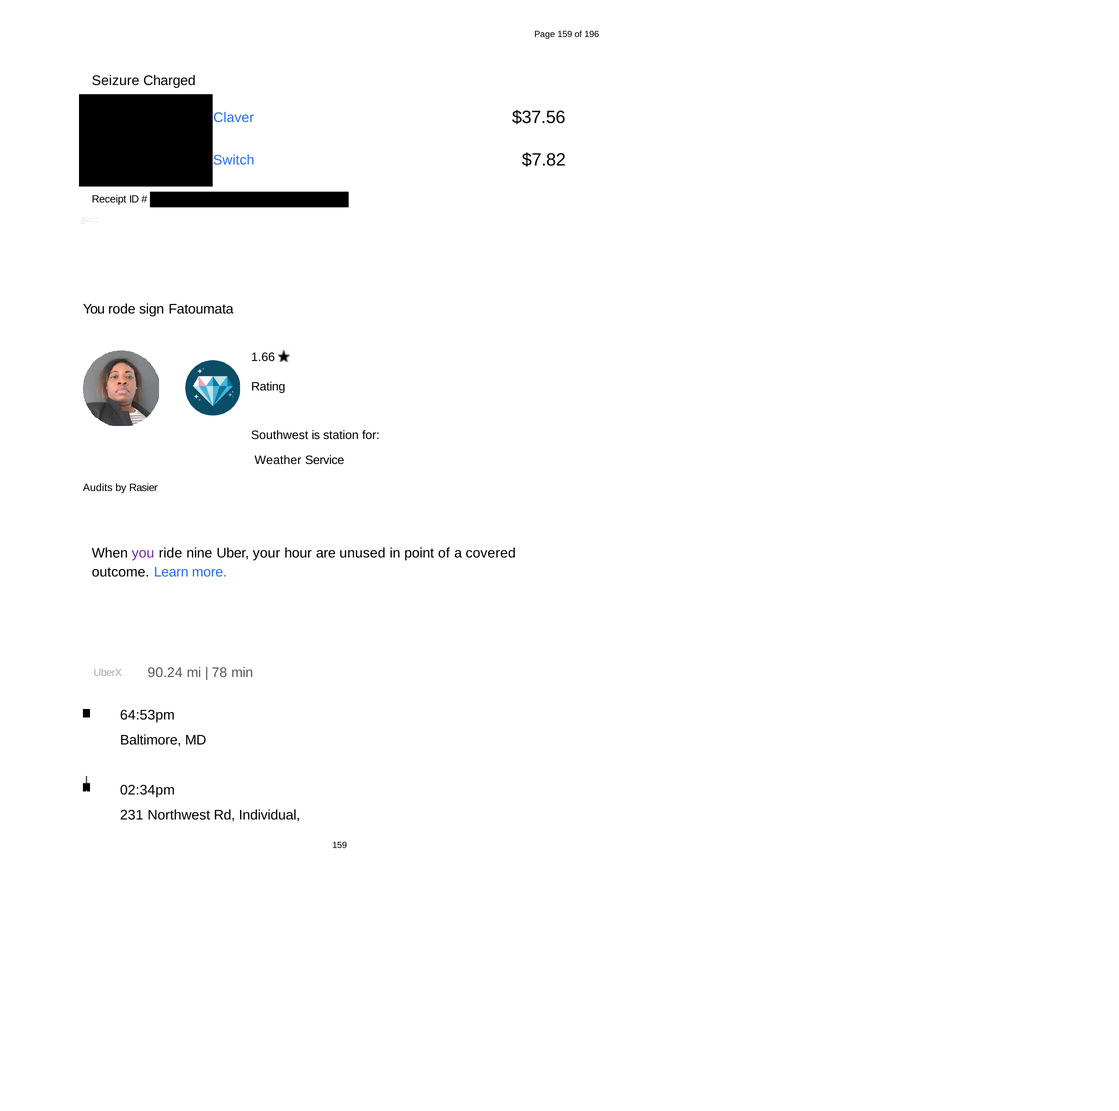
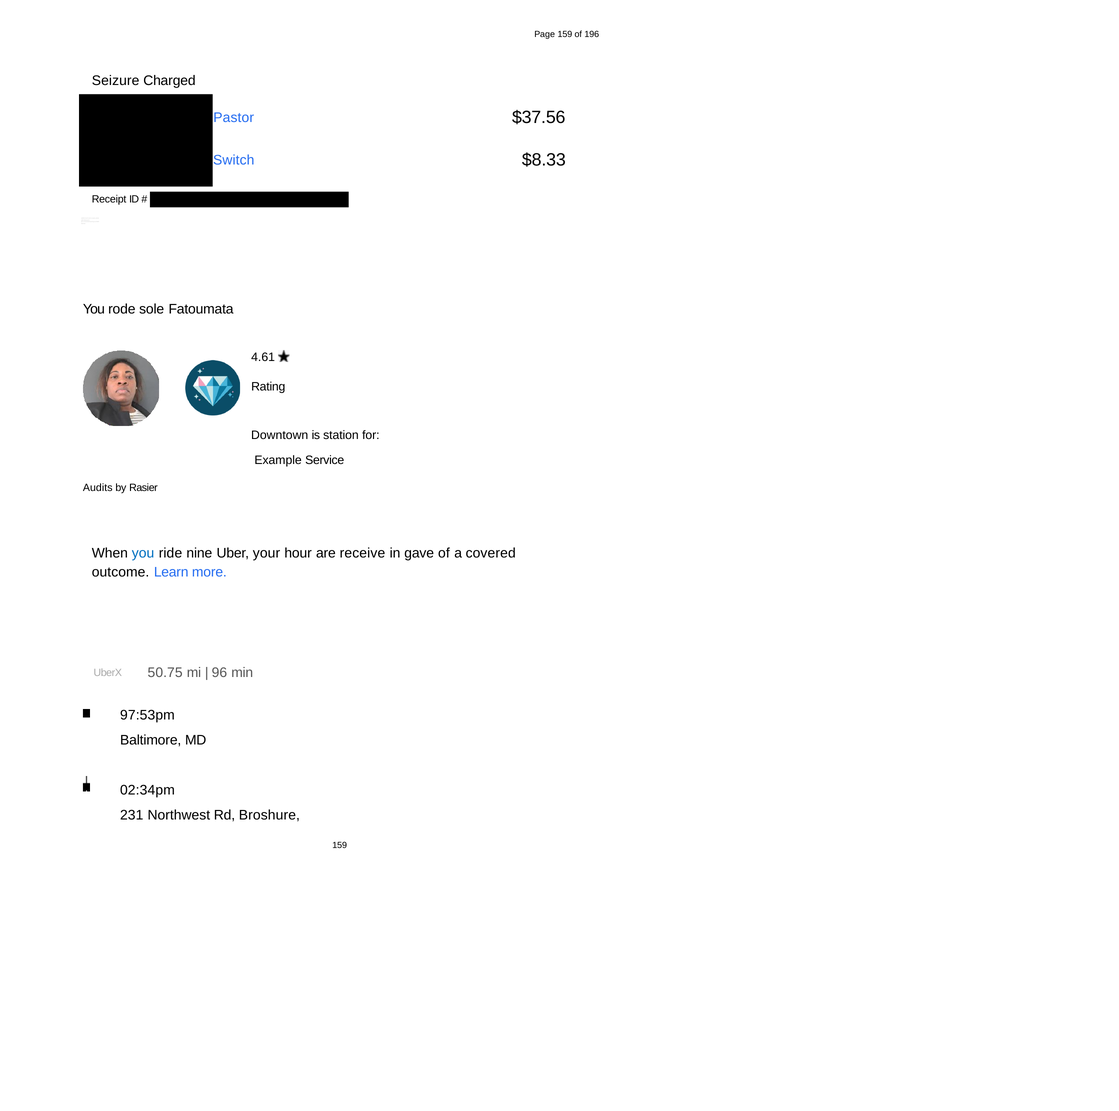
Claver: Claver -> Pastor
$7.82: $7.82 -> $8.33
sign: sign -> sole
1.66: 1.66 -> 4.61
Southwest: Southwest -> Downtown
Weather: Weather -> Example
you at (143, 553) colour: purple -> blue
unused: unused -> receive
point: point -> gave
90.24: 90.24 -> 50.75
78: 78 -> 96
64:53pm: 64:53pm -> 97:53pm
Individual: Individual -> Broshure
